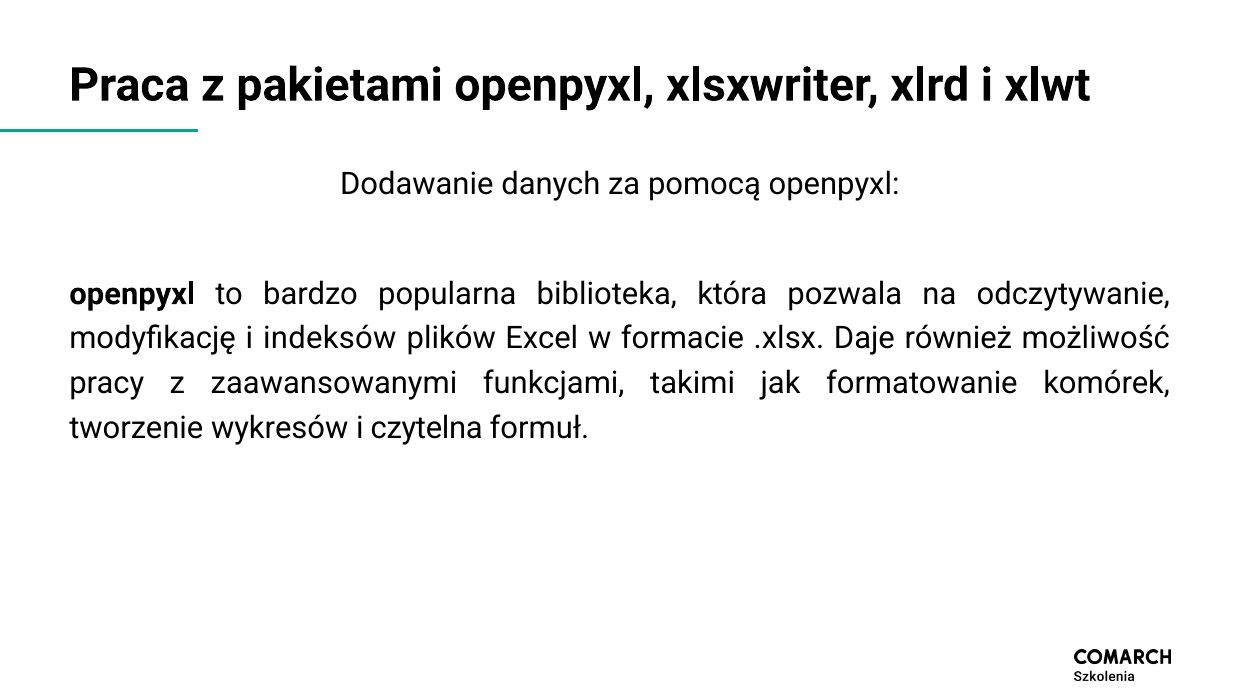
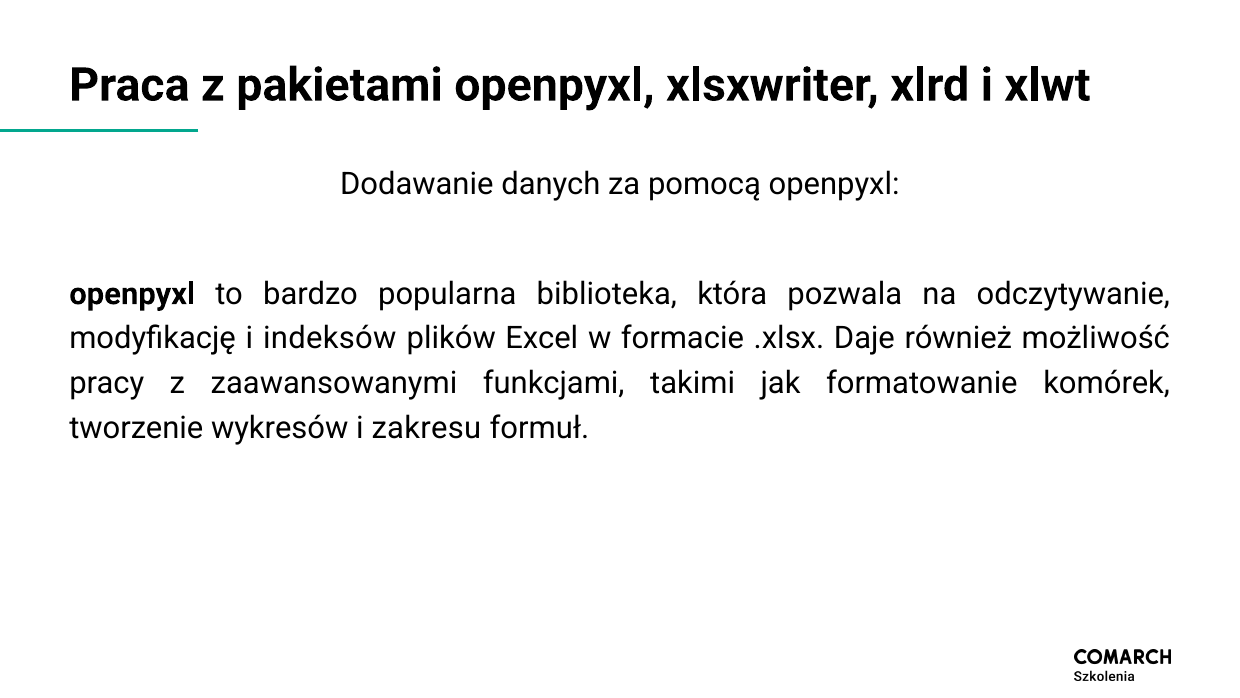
czytelna: czytelna -> zakresu
